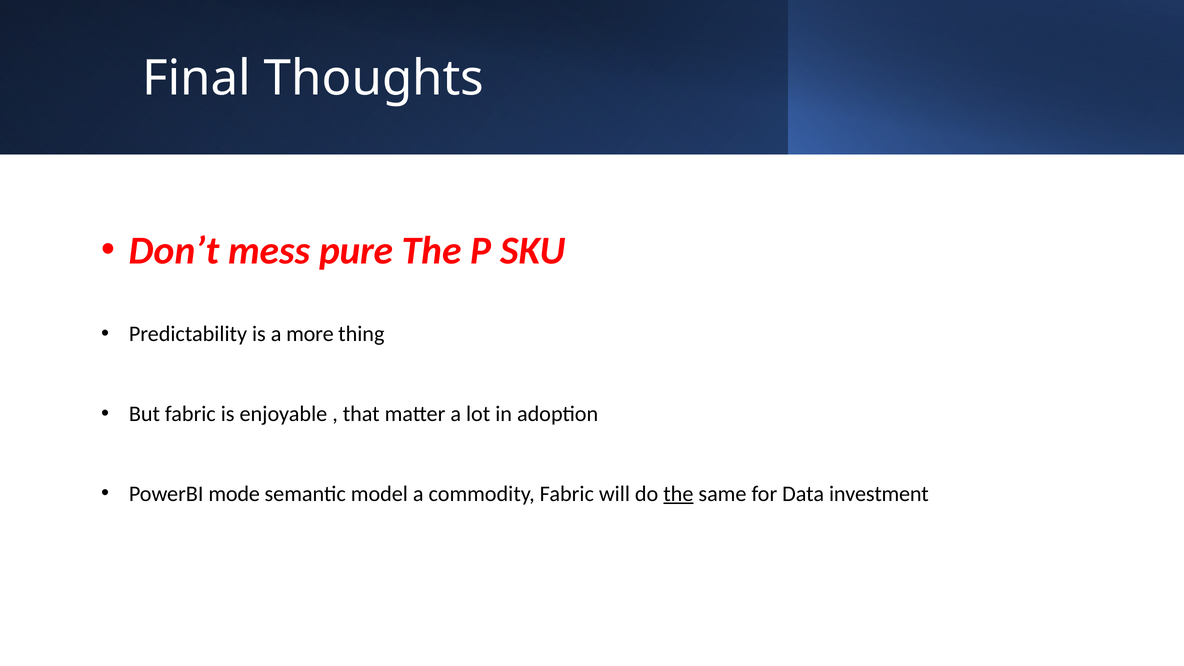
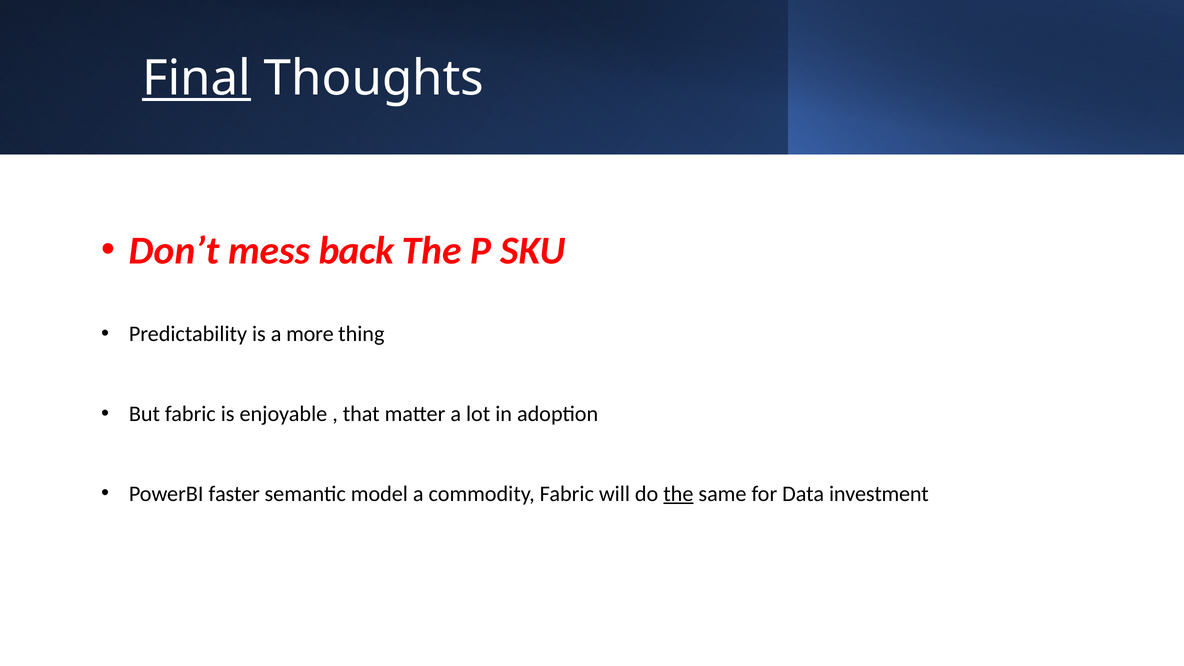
Final underline: none -> present
pure: pure -> back
mode: mode -> faster
